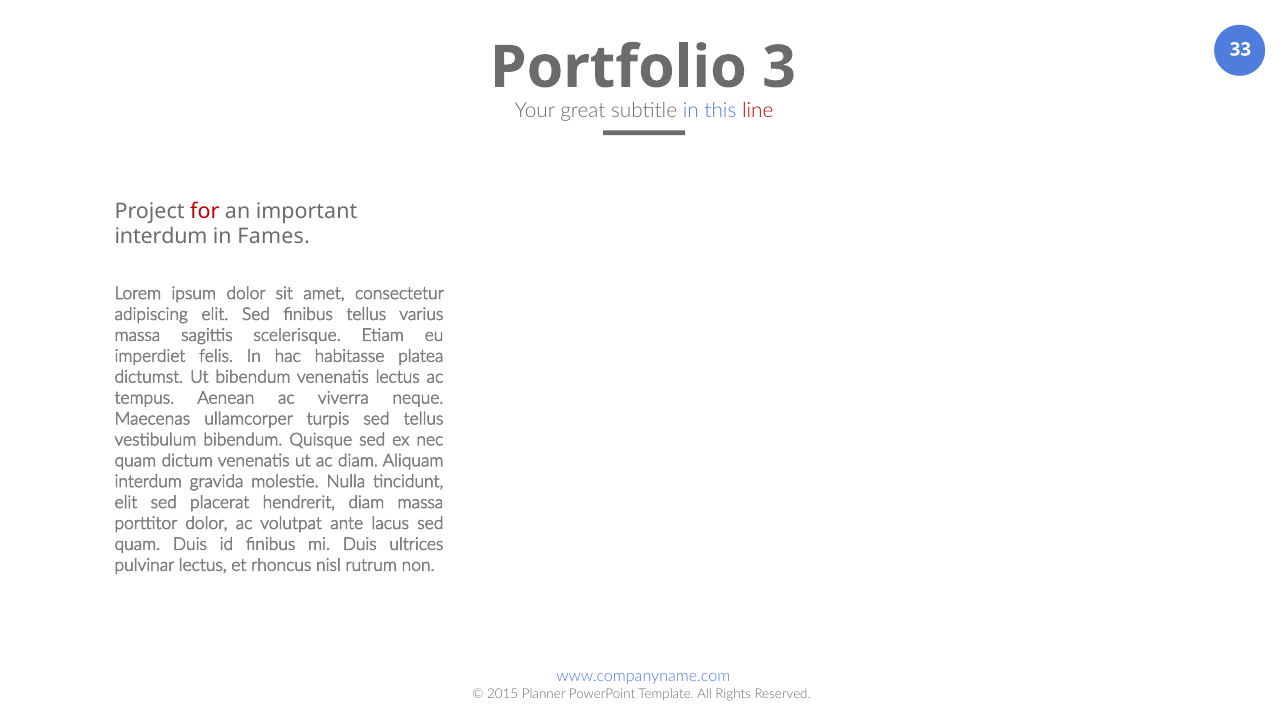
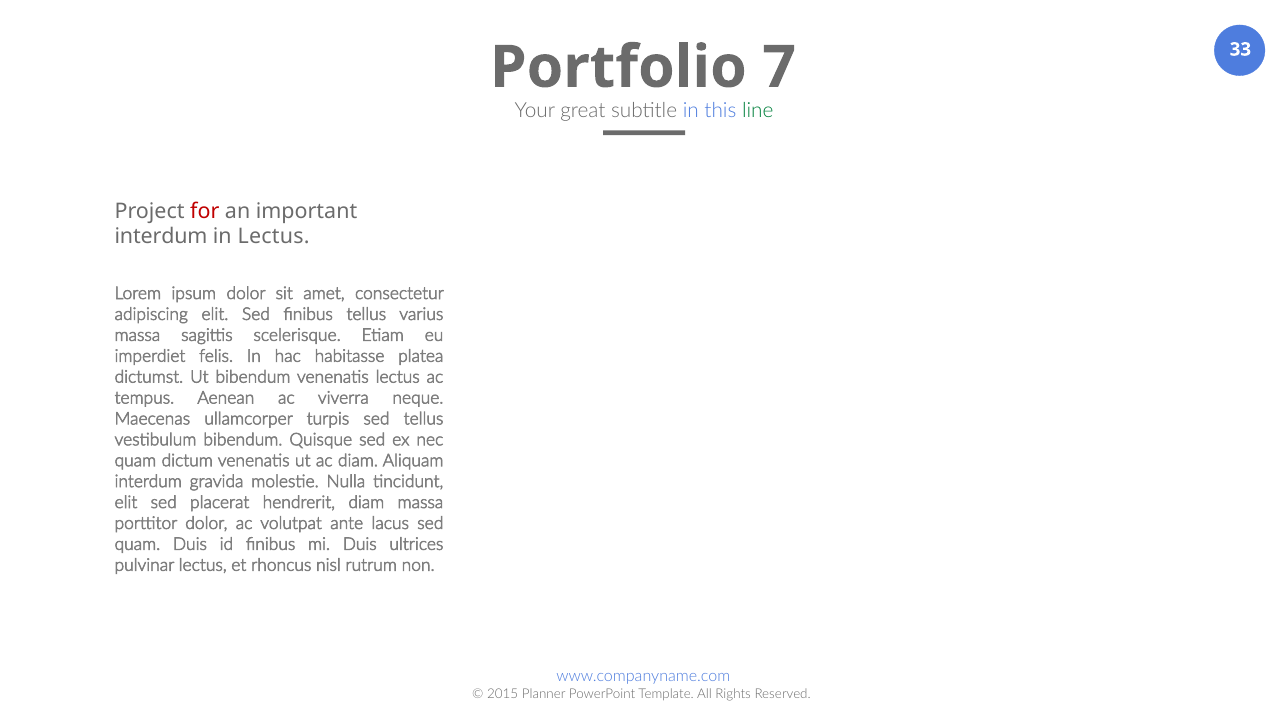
3: 3 -> 7
line colour: red -> green
in Fames: Fames -> Lectus
